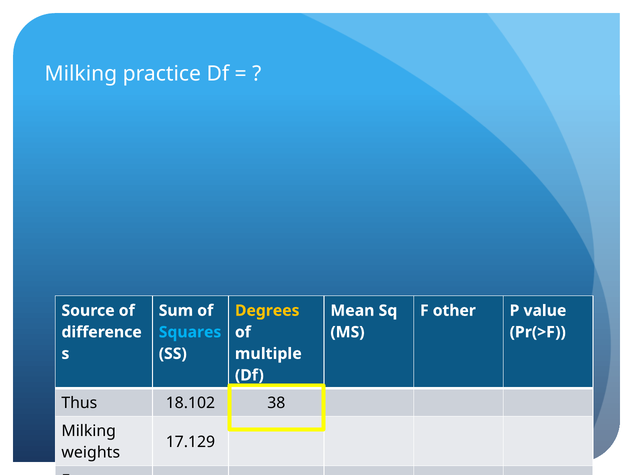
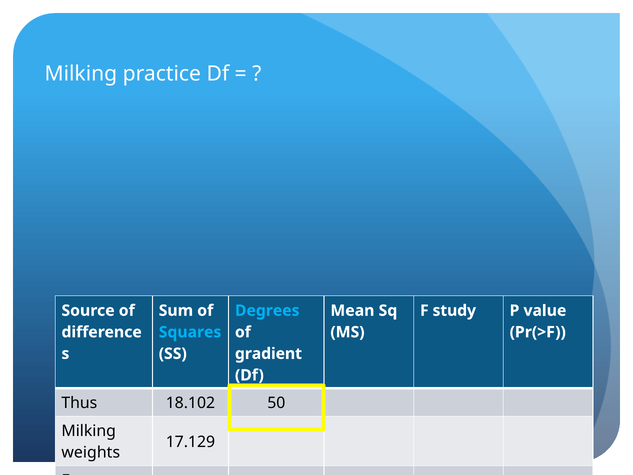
Degrees colour: yellow -> light blue
other: other -> study
multiple: multiple -> gradient
38: 38 -> 50
